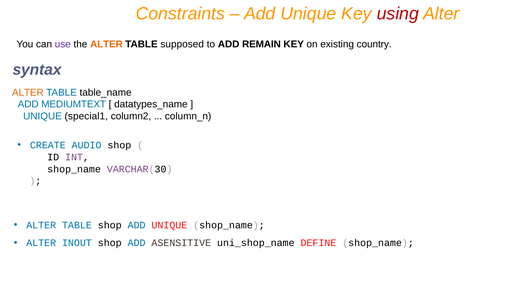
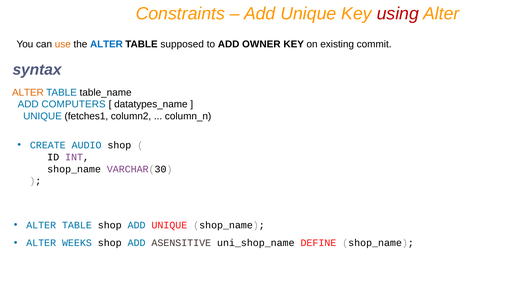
use colour: purple -> orange
ALTER at (106, 44) colour: orange -> blue
REMAIN: REMAIN -> OWNER
country: country -> commit
MEDIUMTEXT: MEDIUMTEXT -> COMPUTERS
special1: special1 -> fetches1
INOUT: INOUT -> WEEKS
